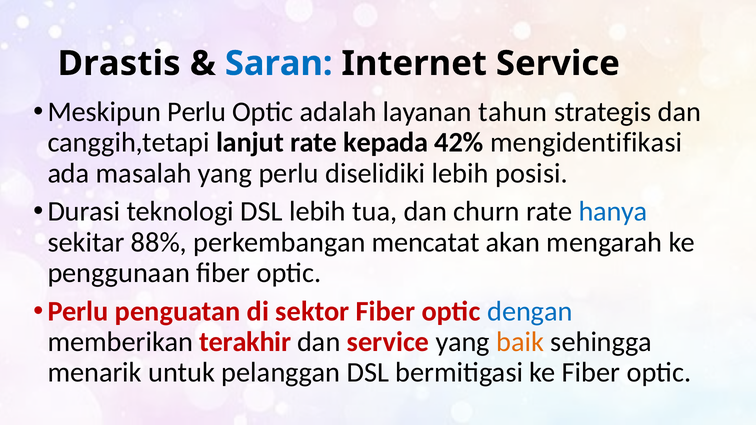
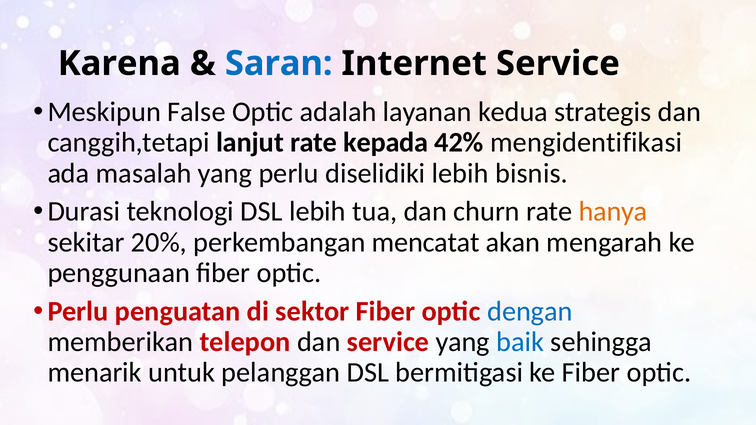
Drastis: Drastis -> Karena
Meskipun Perlu: Perlu -> False
tahun: tahun -> kedua
posisi: posisi -> bisnis
hanya colour: blue -> orange
88%: 88% -> 20%
terakhir: terakhir -> telepon
baik colour: orange -> blue
